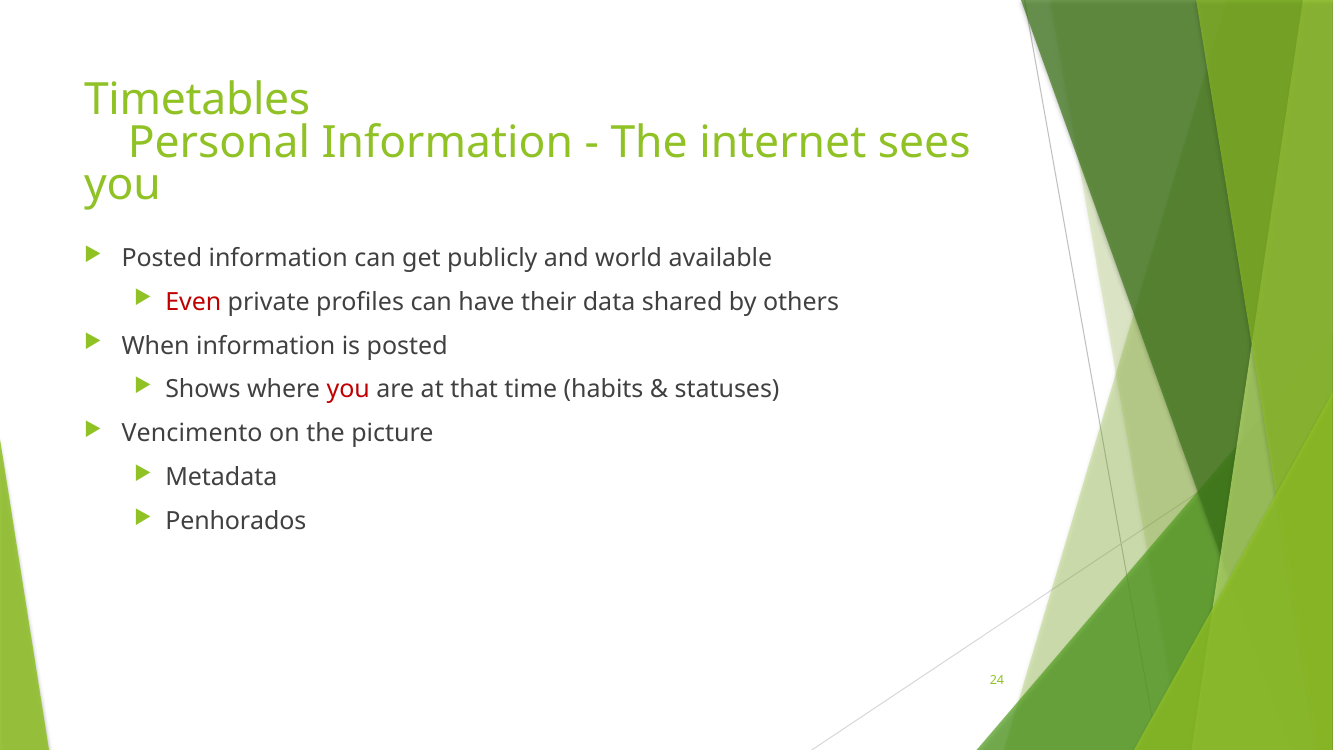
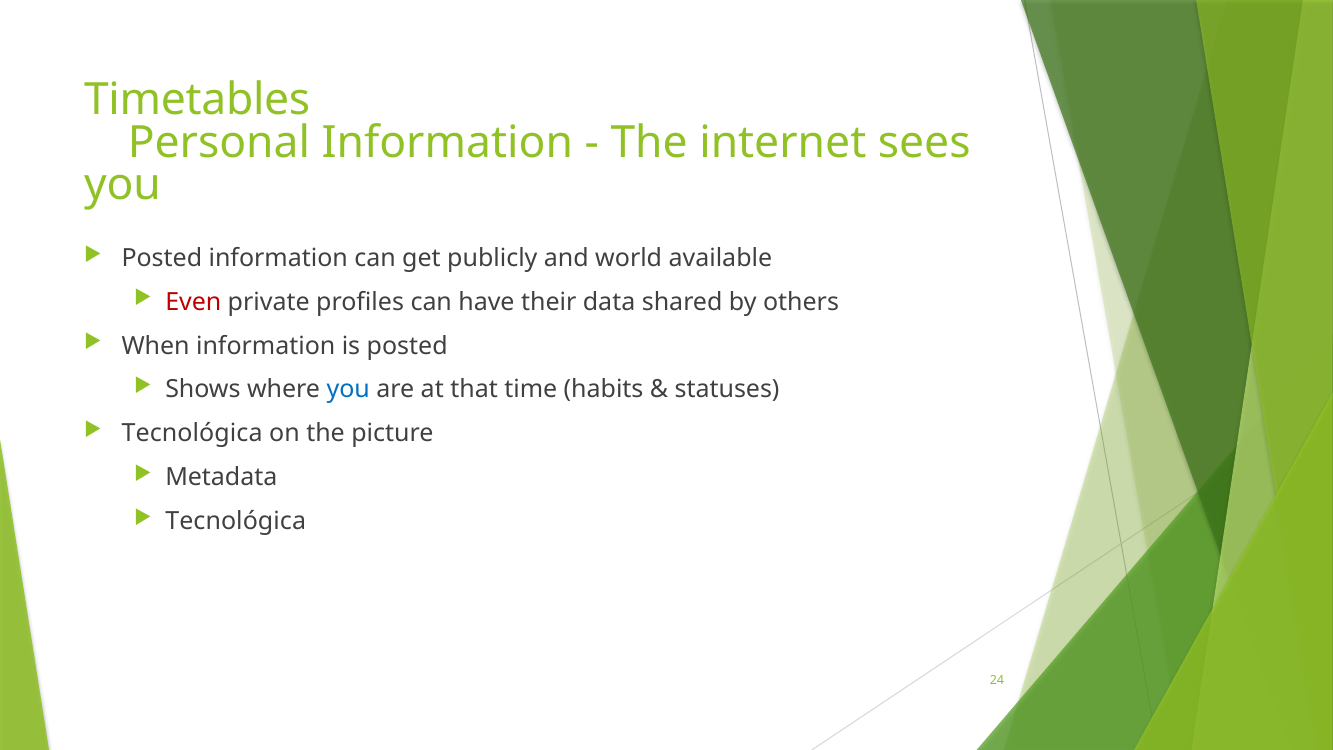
you at (348, 390) colour: red -> blue
Vencimento at (192, 434): Vencimento -> Tecnológica
Penhorados at (236, 521): Penhorados -> Tecnológica
